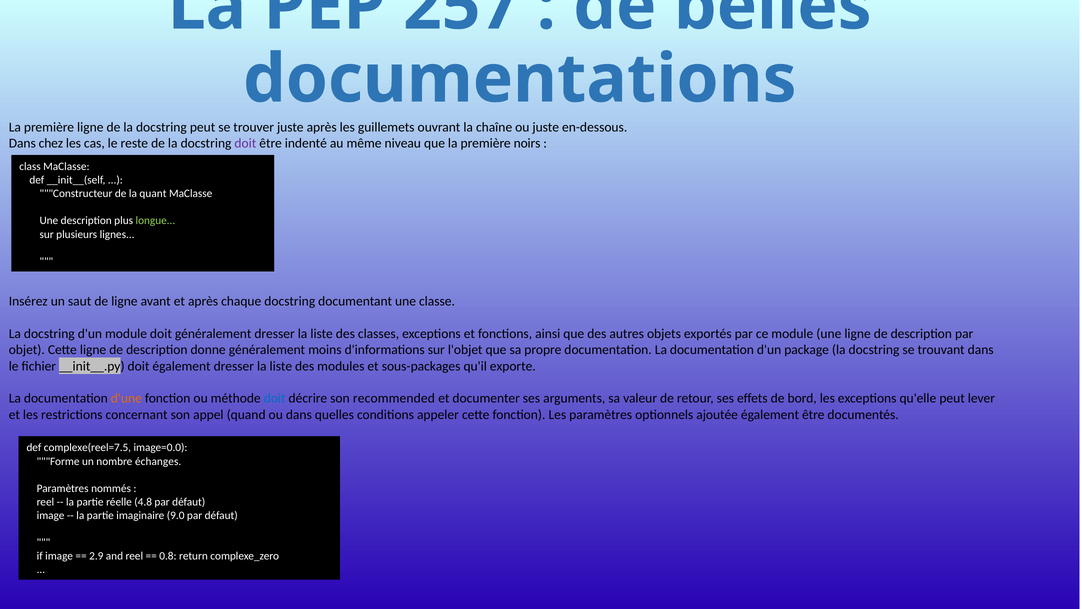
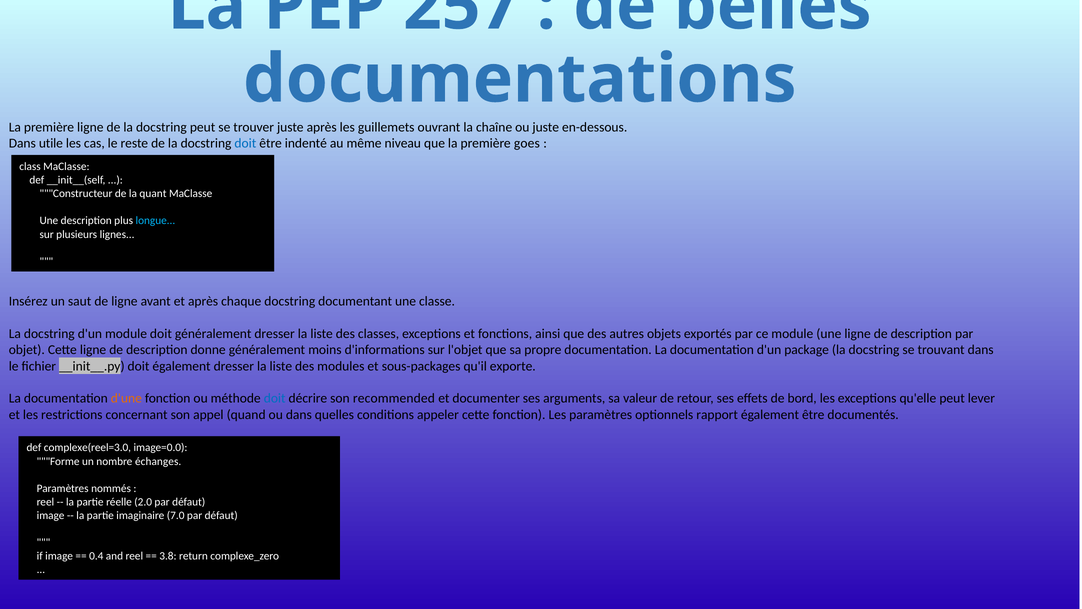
chez: chez -> utile
doit at (245, 143) colour: purple -> blue
noirs: noirs -> goes
longue colour: light green -> light blue
ajoutée: ajoutée -> rapport
complexe(reel=7.5: complexe(reel=7.5 -> complexe(reel=3.0
4.8: 4.8 -> 2.0
9.0: 9.0 -> 7.0
2.9: 2.9 -> 0.4
0.8: 0.8 -> 3.8
